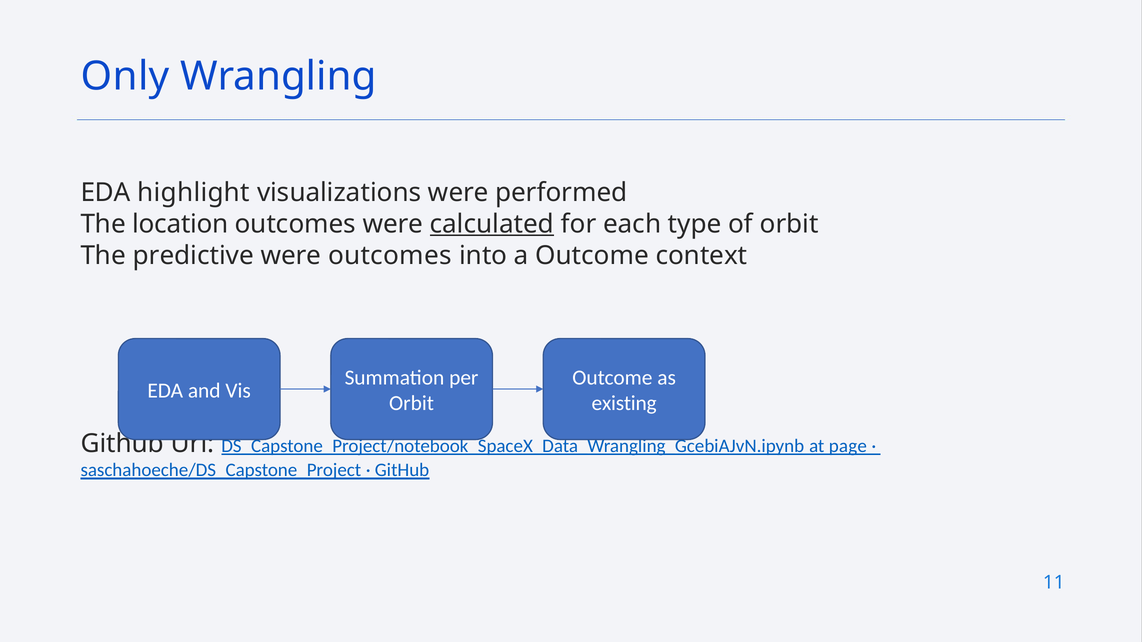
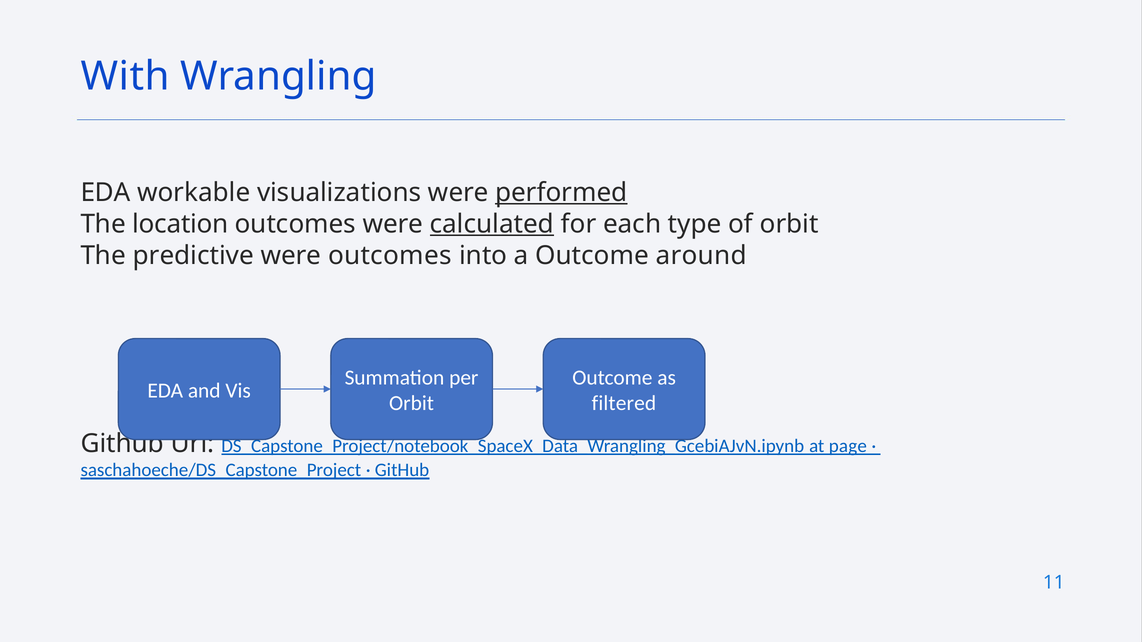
Only: Only -> With
highlight: highlight -> workable
performed underline: none -> present
context: context -> around
existing: existing -> filtered
